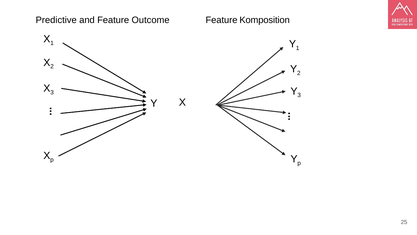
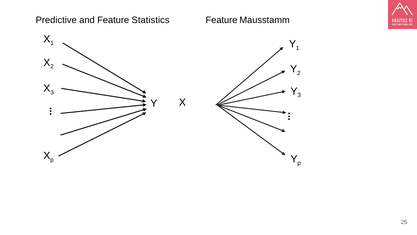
Outcome: Outcome -> Statistics
Komposition: Komposition -> Mausstamm
